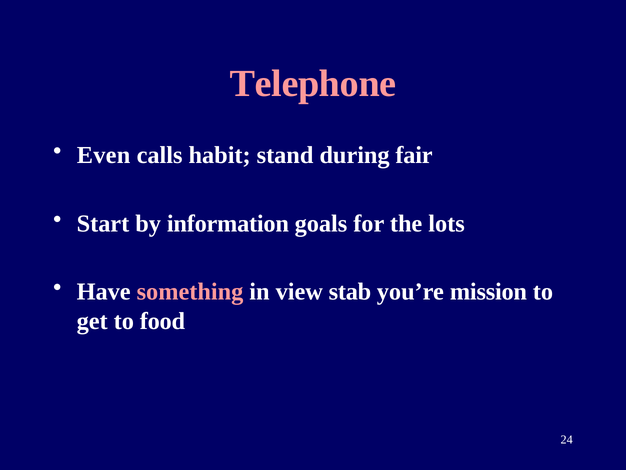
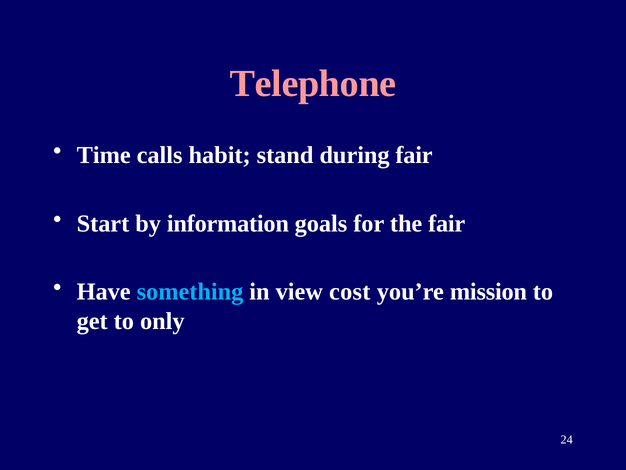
Even: Even -> Time
the lots: lots -> fair
something colour: pink -> light blue
stab: stab -> cost
food: food -> only
